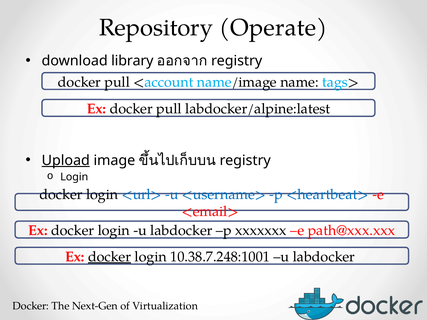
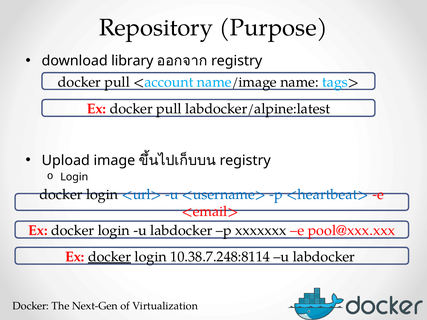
Operate: Operate -> Purpose
Upload underline: present -> none
path@xxx.xxx: path@xxx.xxx -> pool@xxx.xxx
10.38.7.248:1001: 10.38.7.248:1001 -> 10.38.7.248:8114
